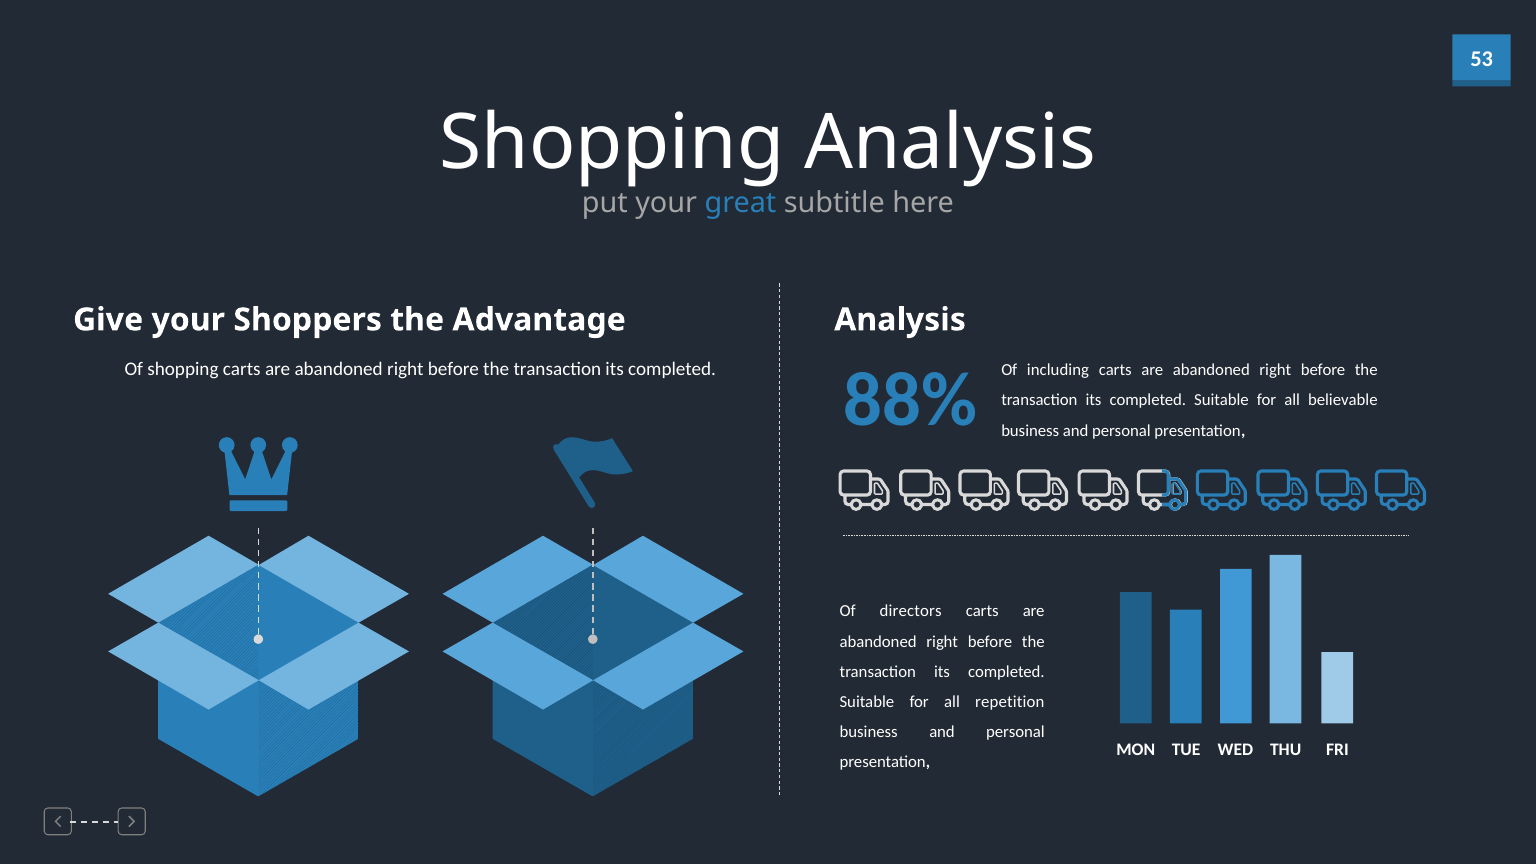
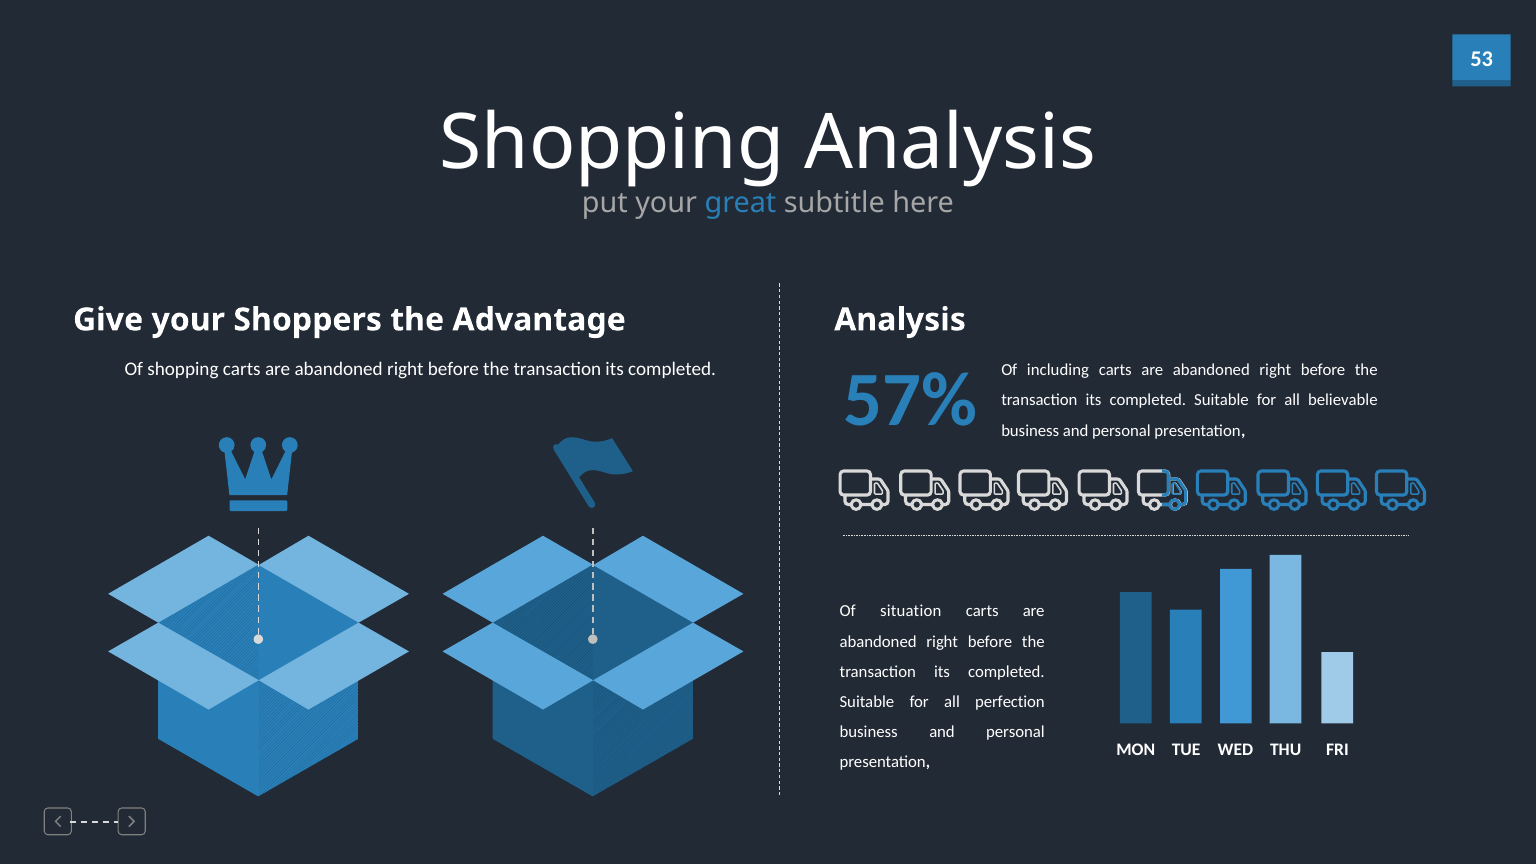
88%: 88% -> 57%
directors: directors -> situation
repetition: repetition -> perfection
